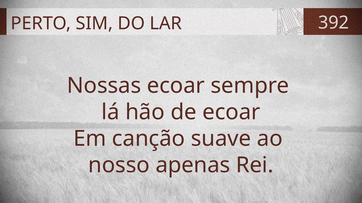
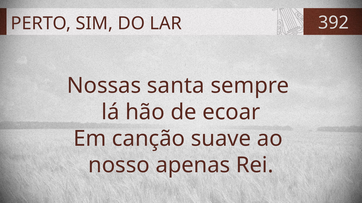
Nossas ecoar: ecoar -> santa
